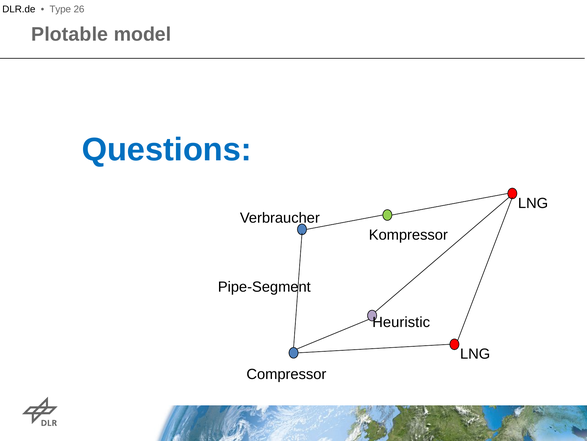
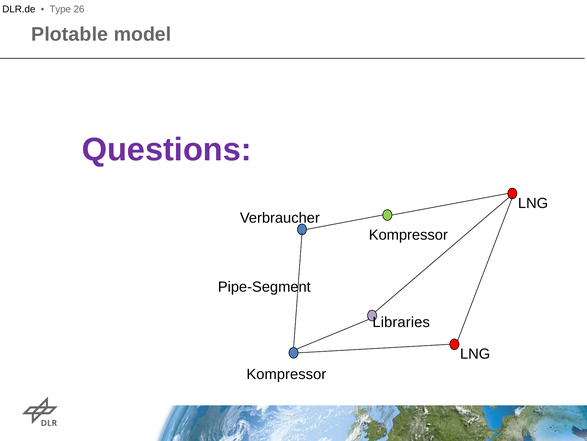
Questions colour: blue -> purple
Heuristic: Heuristic -> Libraries
Compressor at (286, 374): Compressor -> Kompressor
